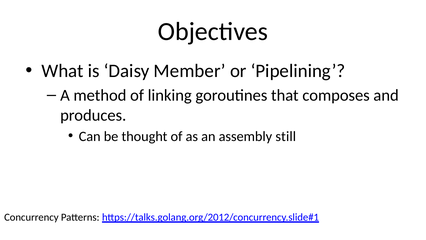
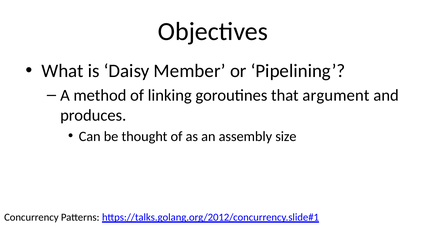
composes: composes -> argument
still: still -> size
